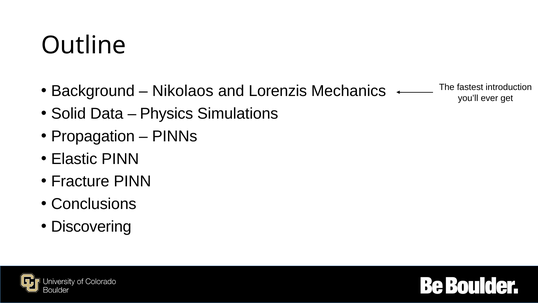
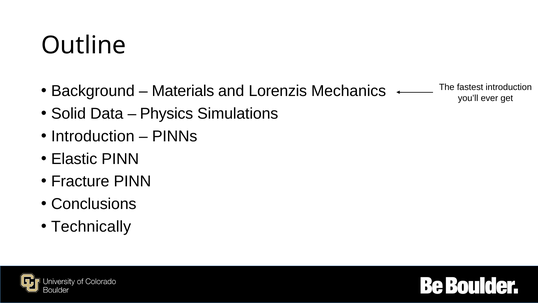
Nikolaos: Nikolaos -> Materials
Propagation at (93, 136): Propagation -> Introduction
Discovering: Discovering -> Technically
